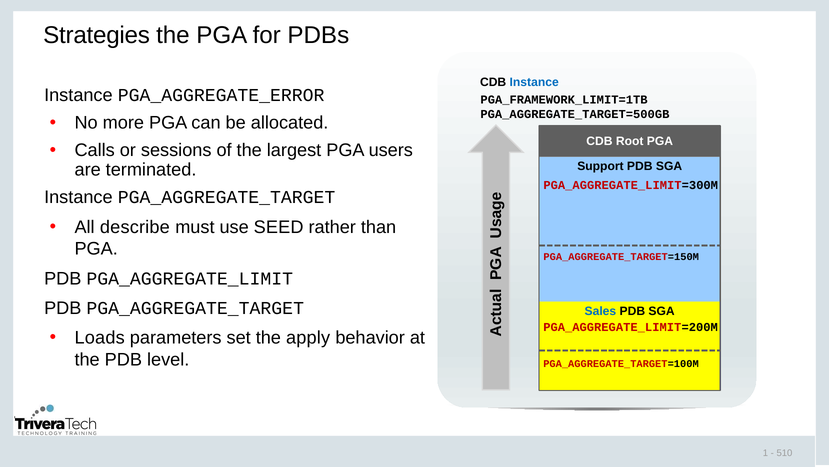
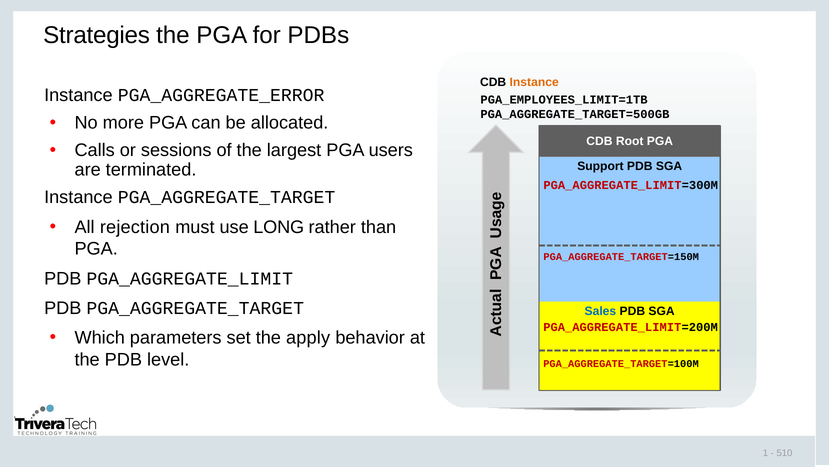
Instance at (534, 82) colour: blue -> orange
PGA_FRAMEWORK_LIMIT=1TB: PGA_FRAMEWORK_LIMIT=1TB -> PGA_EMPLOYEES_LIMIT=1TB
describe: describe -> rejection
SEED: SEED -> LONG
Loads: Loads -> Which
